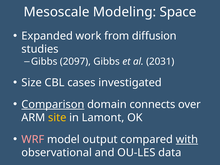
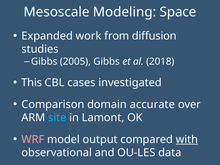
2097: 2097 -> 2005
2031: 2031 -> 2018
Size: Size -> This
Comparison underline: present -> none
connects: connects -> accurate
site colour: yellow -> light blue
